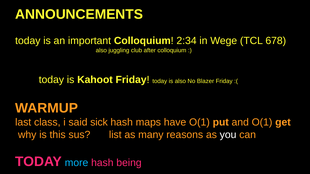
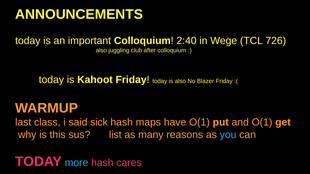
2:34: 2:34 -> 2:40
678: 678 -> 726
you colour: white -> light blue
being: being -> cares
